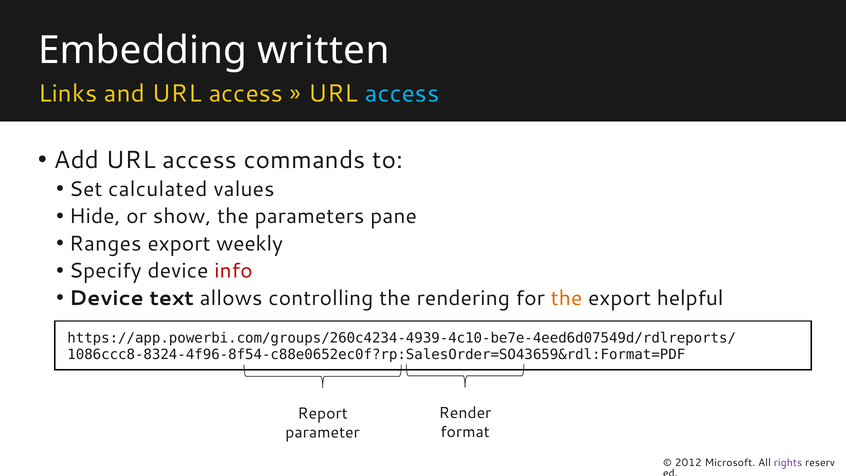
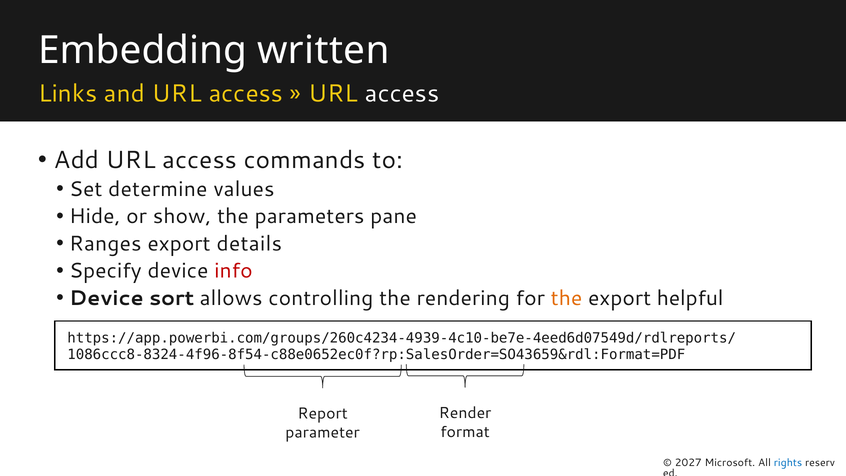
access at (402, 94) colour: light blue -> white
calculated: calculated -> determine
weekly: weekly -> details
text: text -> sort
2012: 2012 -> 2027
rights colour: purple -> blue
